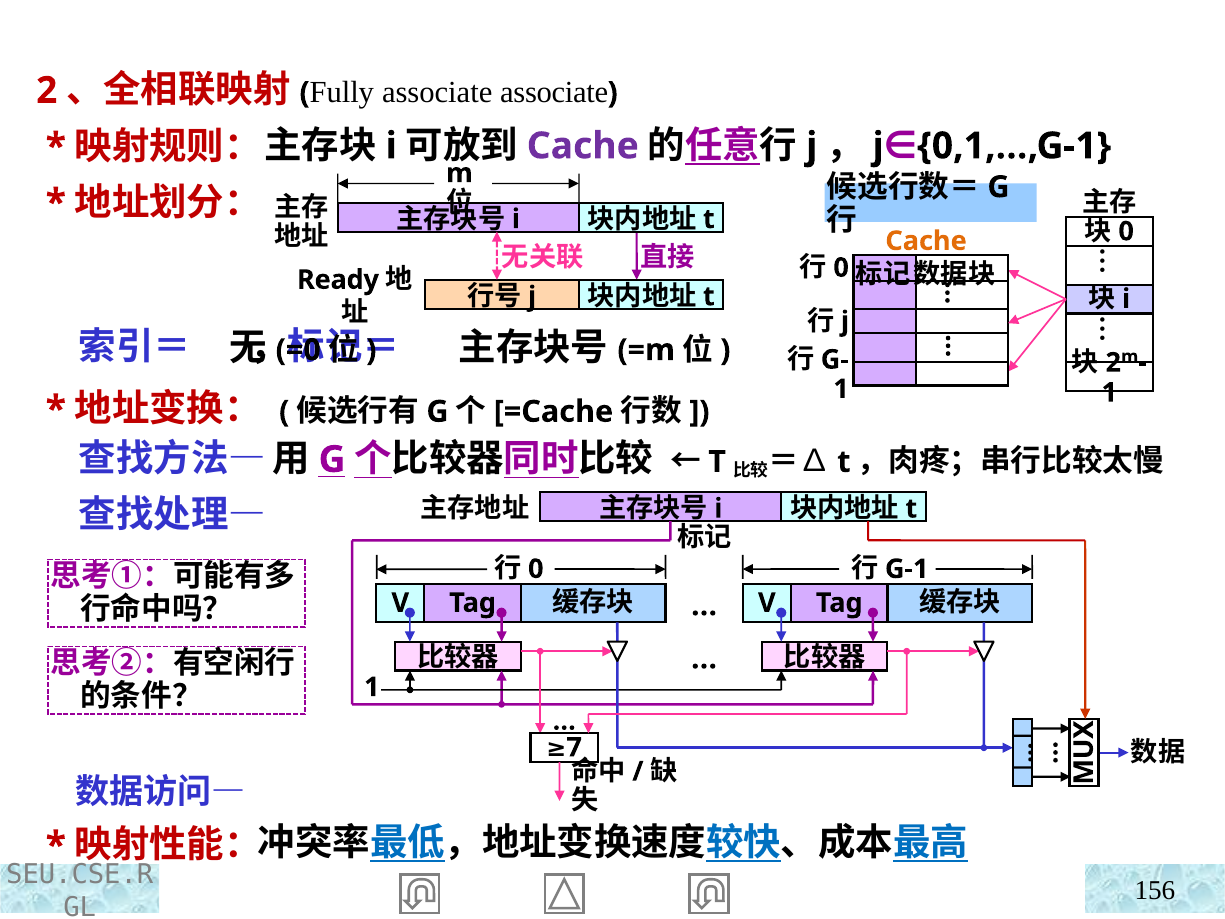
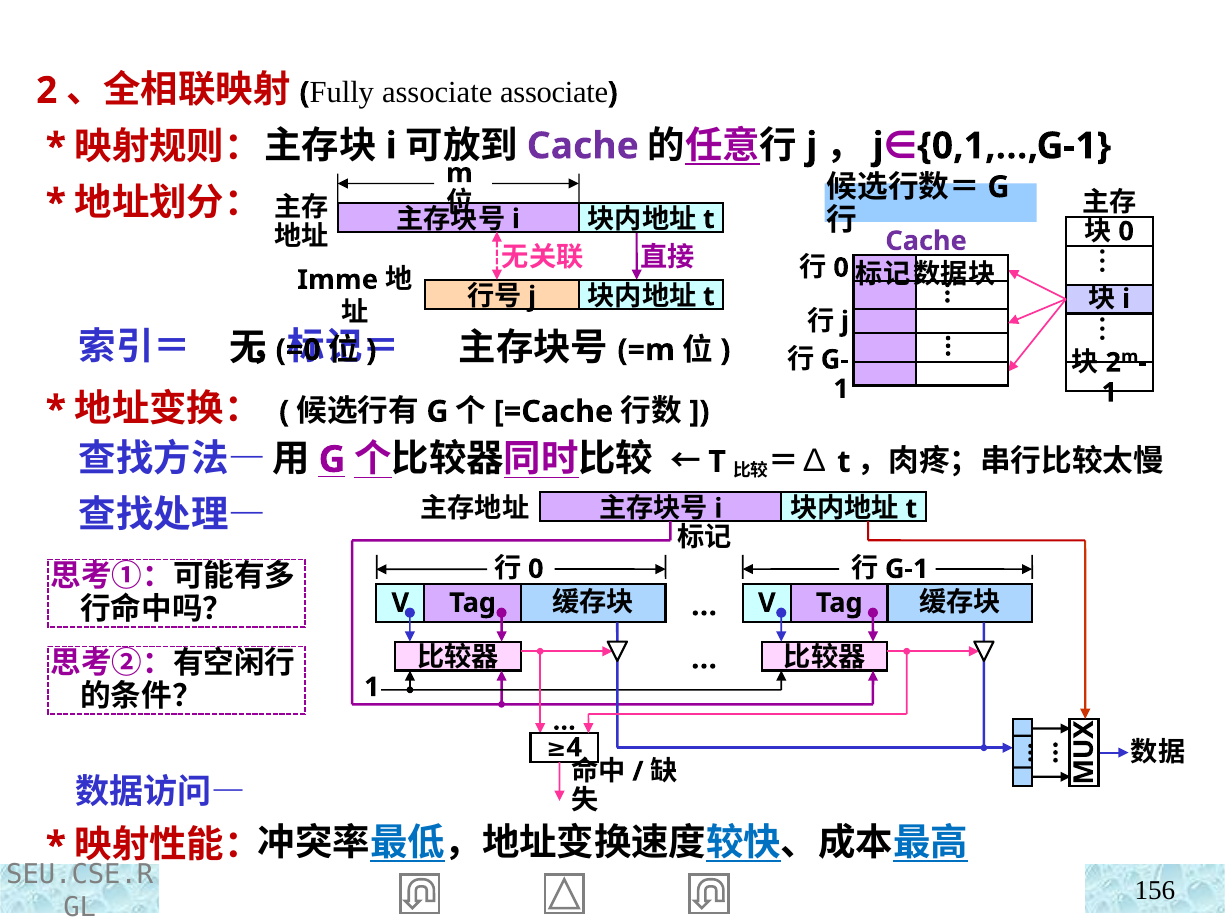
Cache at (926, 241) colour: orange -> purple
Ready: Ready -> Imme
7: 7 -> 4
